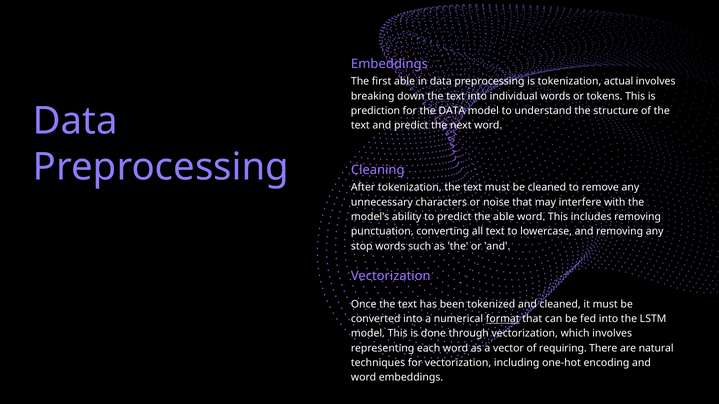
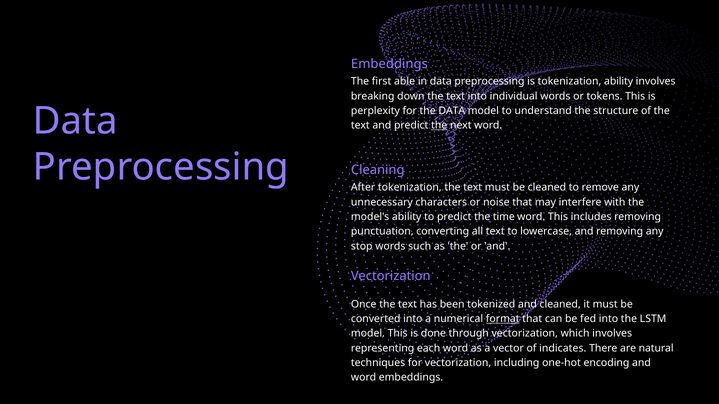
tokenization actual: actual -> ability
prediction: prediction -> perplexity
the at (439, 126) underline: none -> present
the able: able -> time
requiring: requiring -> indicates
